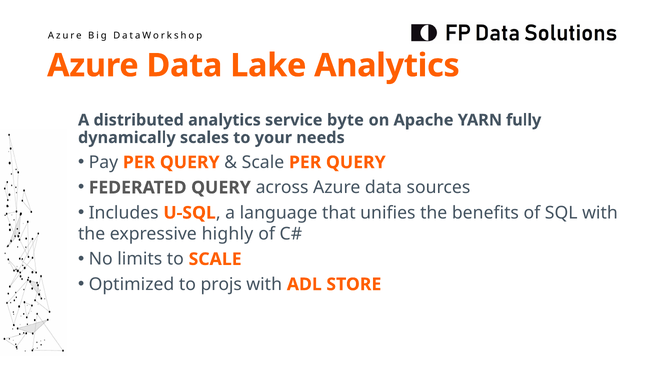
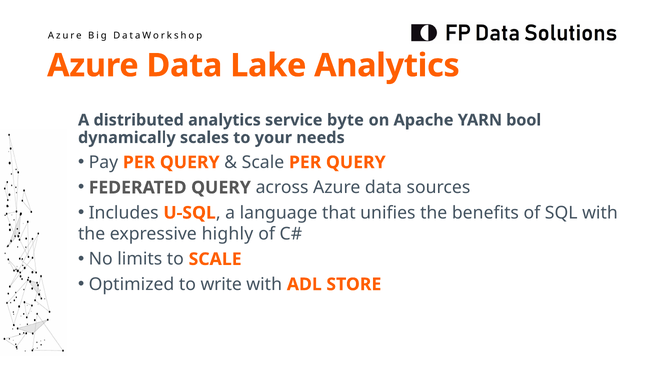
fully: fully -> bool
projs: projs -> write
